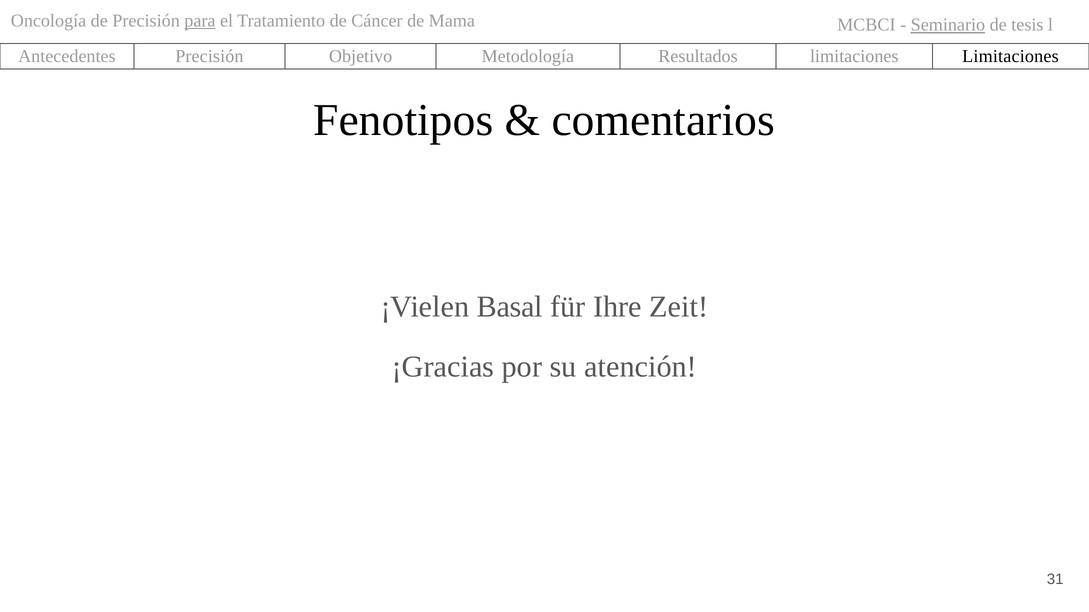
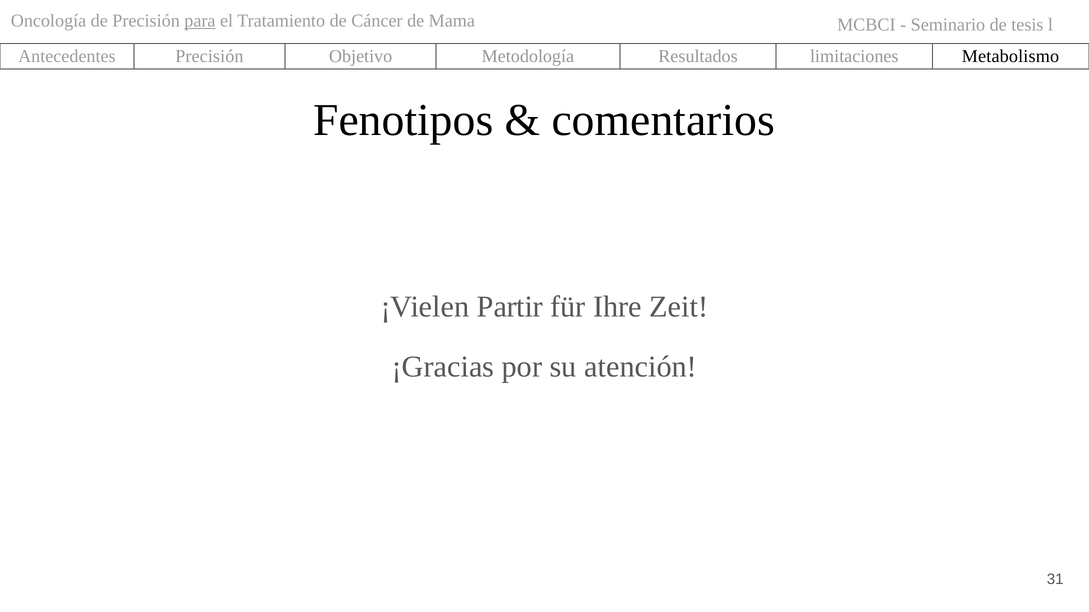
Seminario underline: present -> none
limitaciones Limitaciones: Limitaciones -> Metabolismo
Basal: Basal -> Partir
